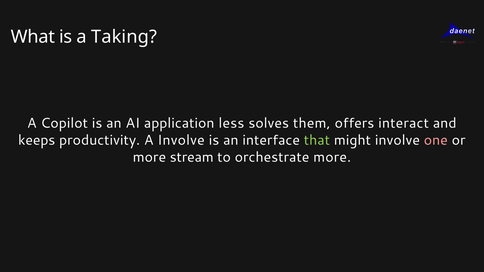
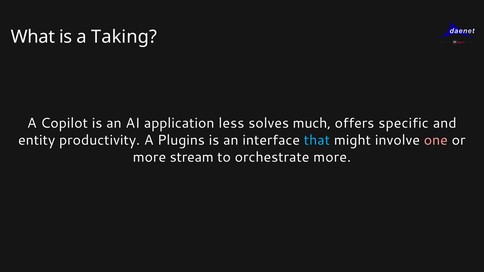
them: them -> much
interact: interact -> specific
keeps: keeps -> entity
A Involve: Involve -> Plugins
that colour: light green -> light blue
